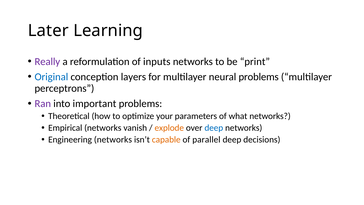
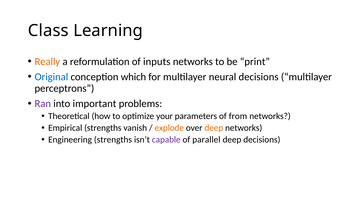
Later: Later -> Class
Really colour: purple -> orange
layers: layers -> which
neural problems: problems -> decisions
what: what -> from
Empirical networks: networks -> strengths
deep at (214, 128) colour: blue -> orange
Engineering networks: networks -> strengths
capable colour: orange -> purple
